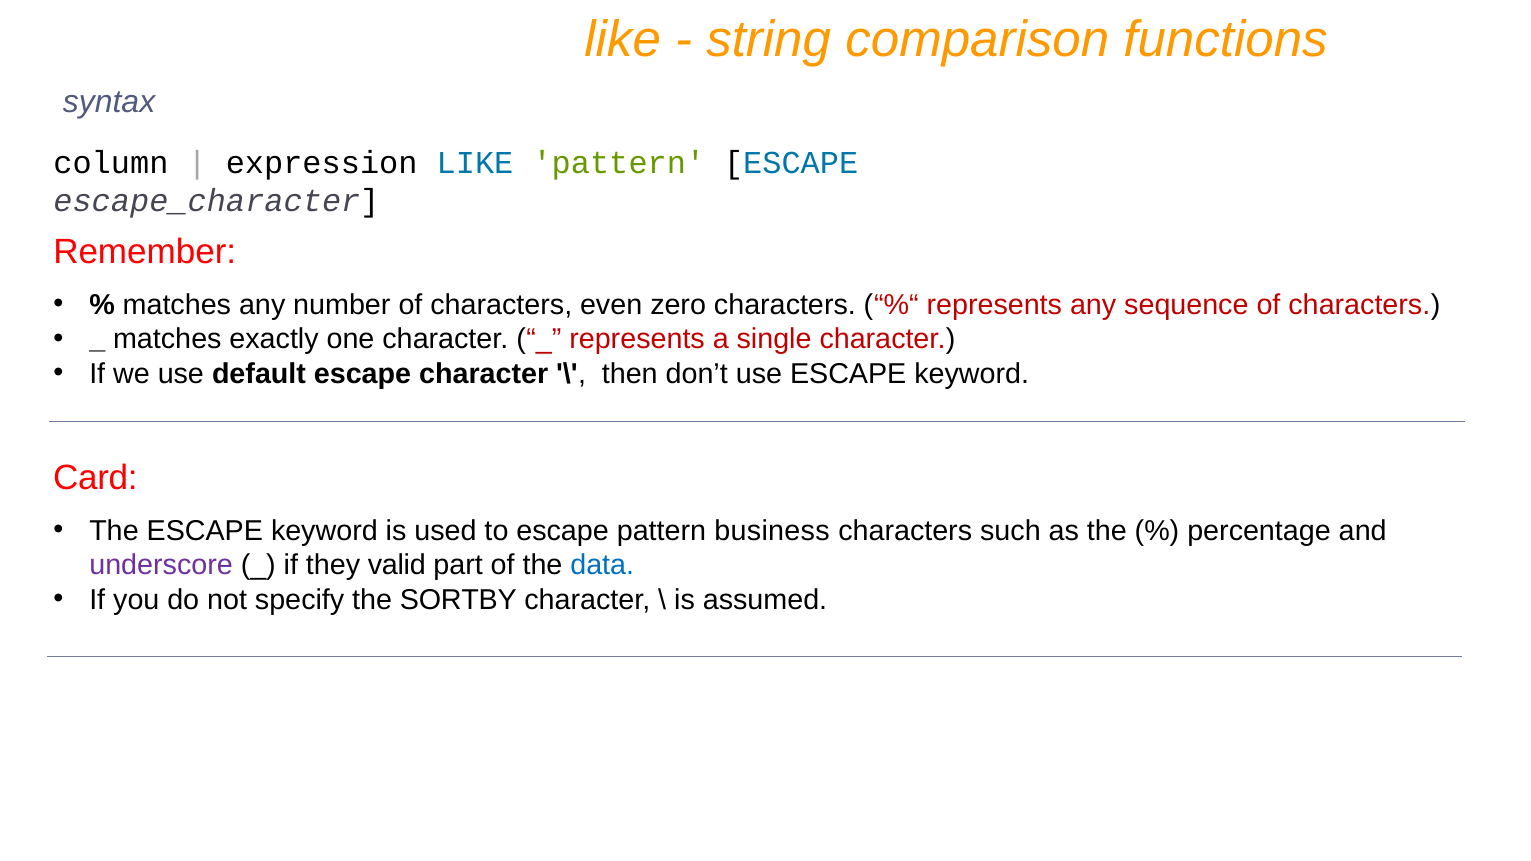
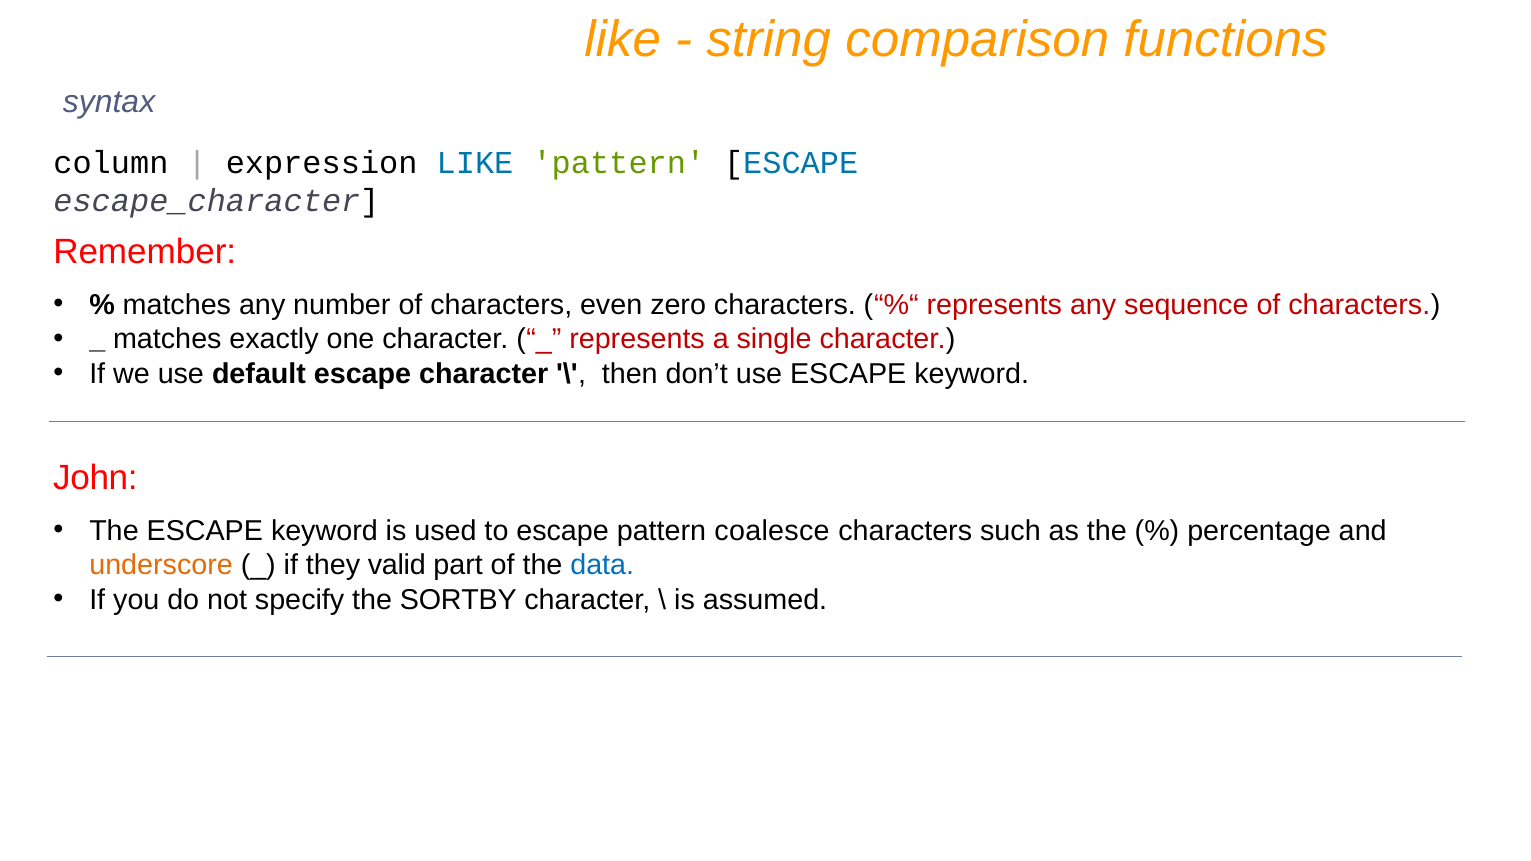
Card: Card -> John
business: business -> coalesce
underscore colour: purple -> orange
